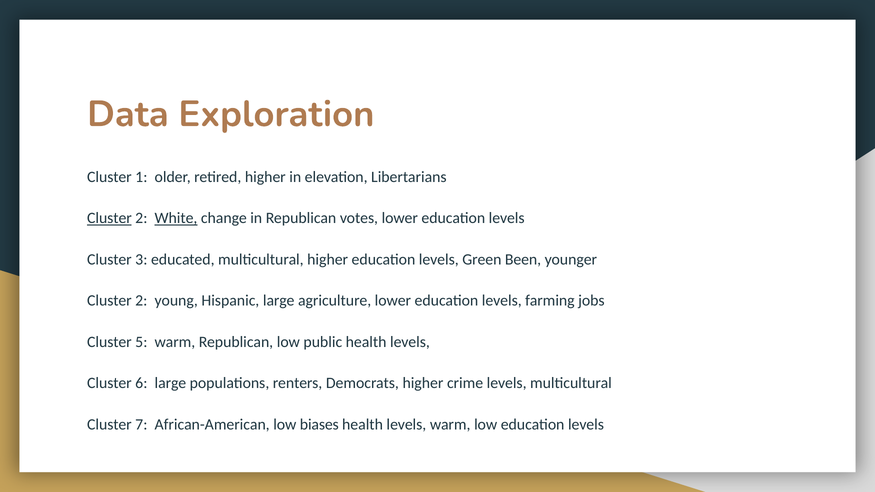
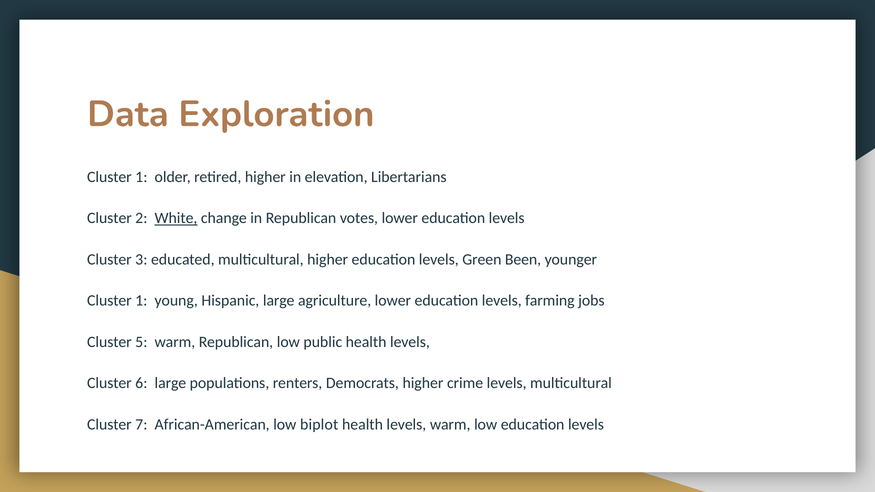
Cluster at (109, 218) underline: present -> none
2 at (141, 301): 2 -> 1
biases: biases -> biplot
